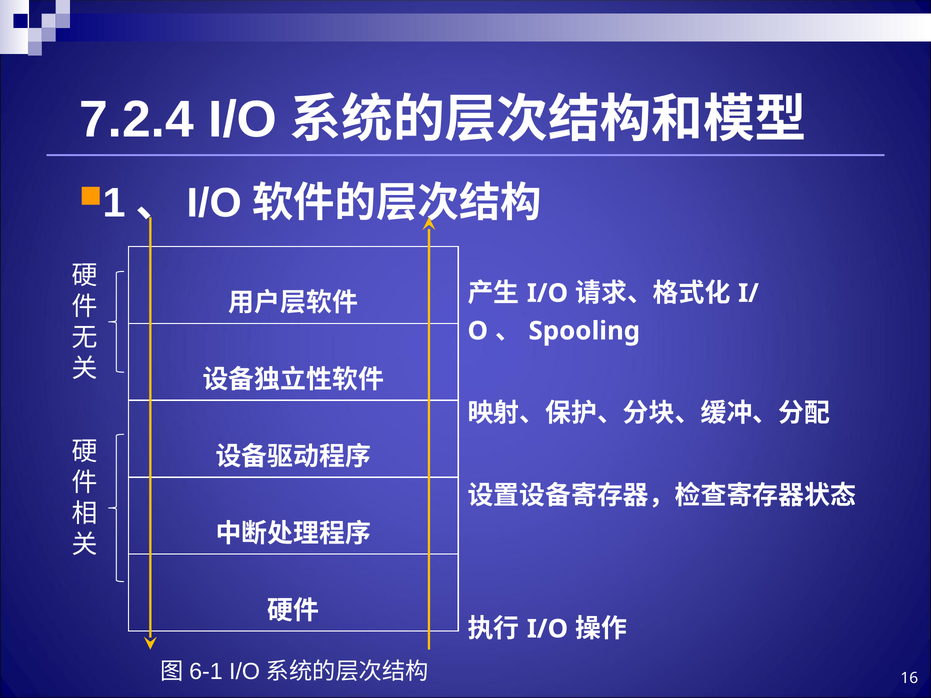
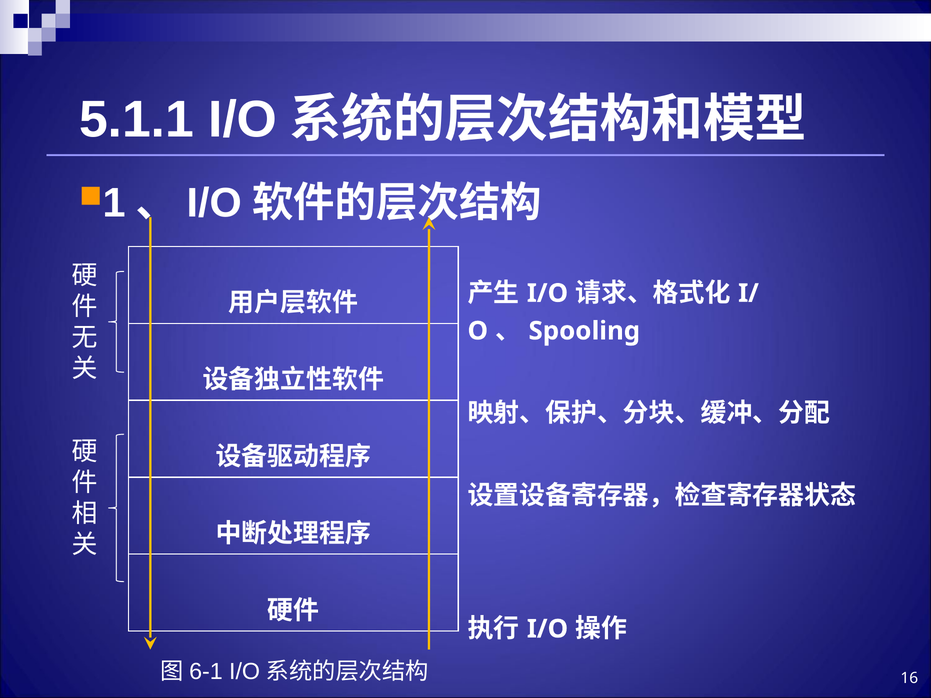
7.2.4: 7.2.4 -> 5.1.1
